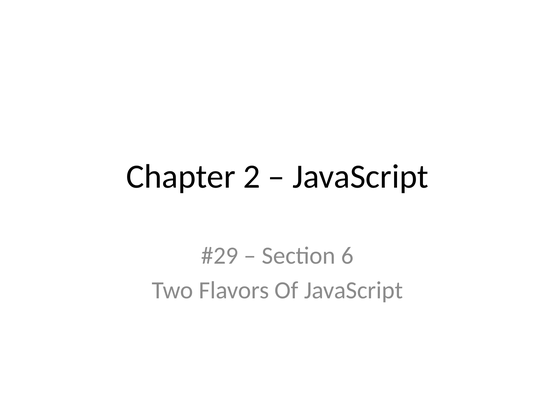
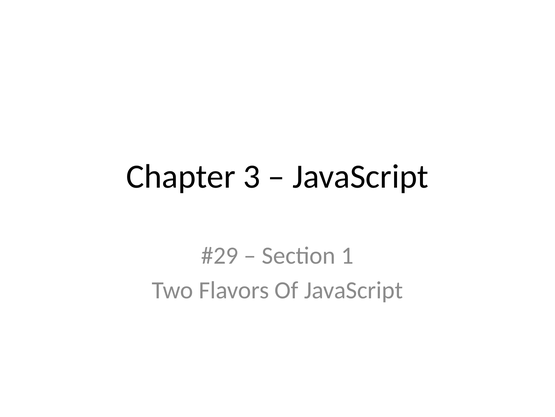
2: 2 -> 3
6: 6 -> 1
